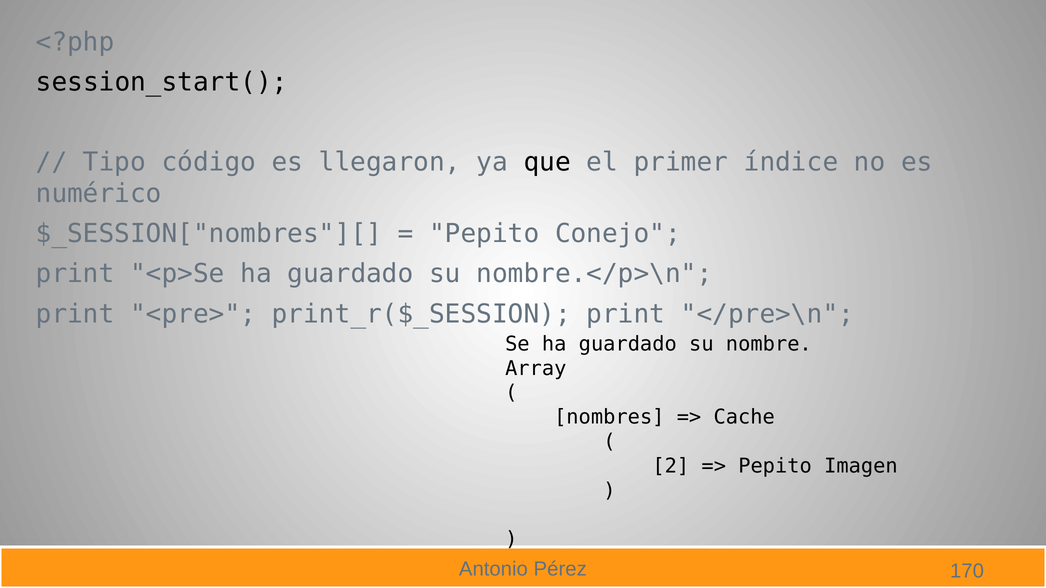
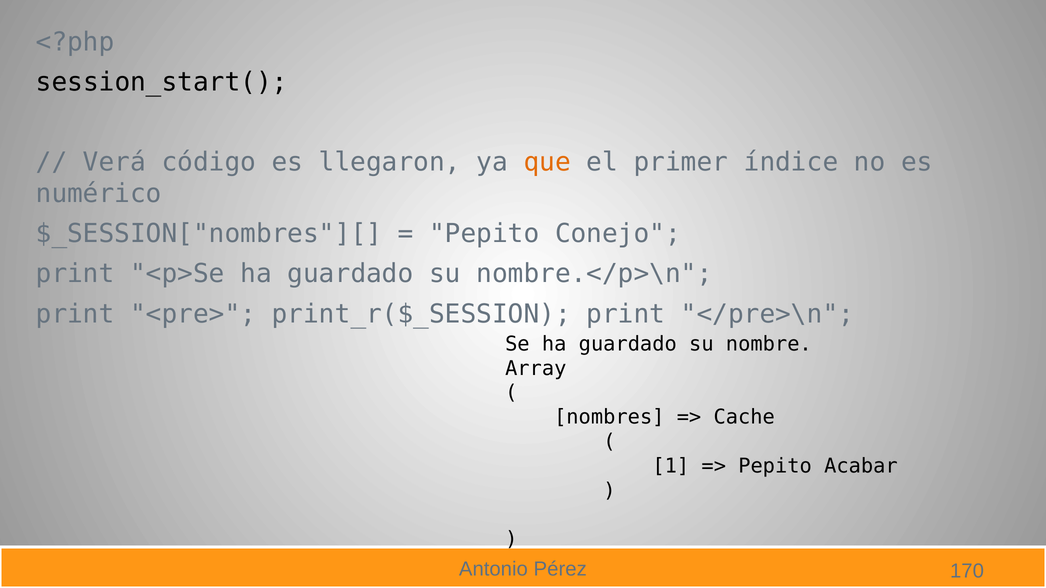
Tipo: Tipo -> Verá
que colour: black -> orange
2: 2 -> 1
Imagen: Imagen -> Acabar
